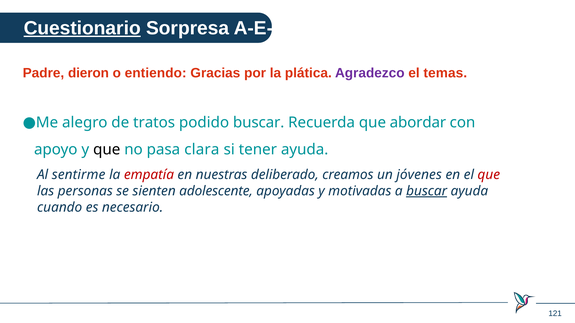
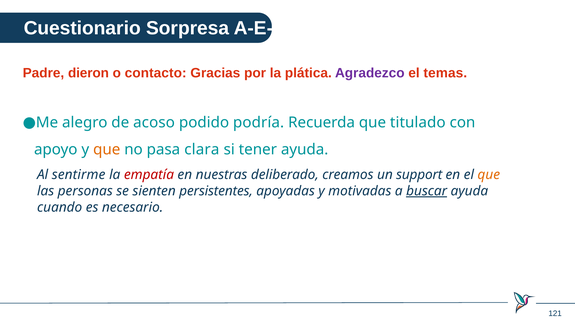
Cuestionario underline: present -> none
entiendo: entiendo -> contacto
tratos: tratos -> acoso
podido buscar: buscar -> podría
abordar: abordar -> titulado
que at (107, 150) colour: black -> orange
jóvenes: jóvenes -> support
que at (489, 175) colour: red -> orange
adolescente: adolescente -> persistentes
